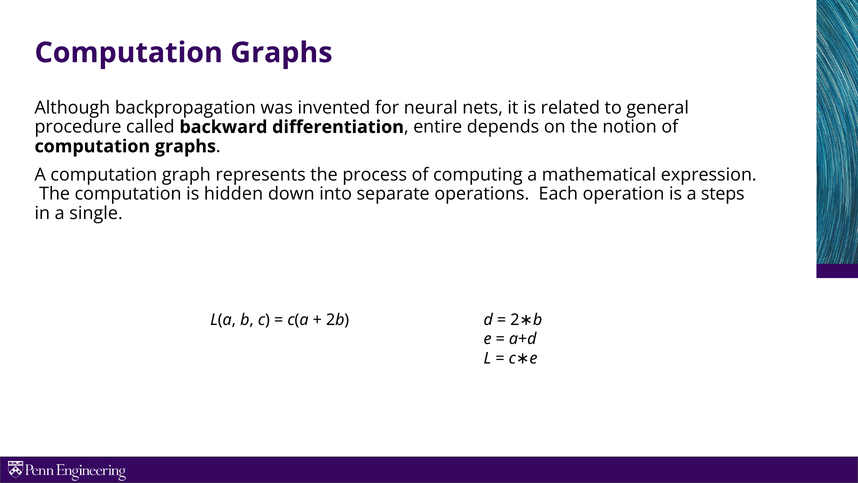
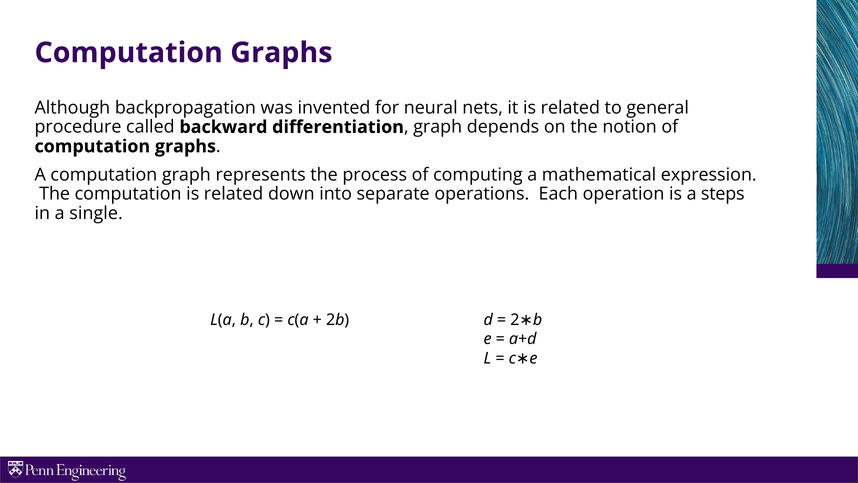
differentiation entire: entire -> graph
computation is hidden: hidden -> related
